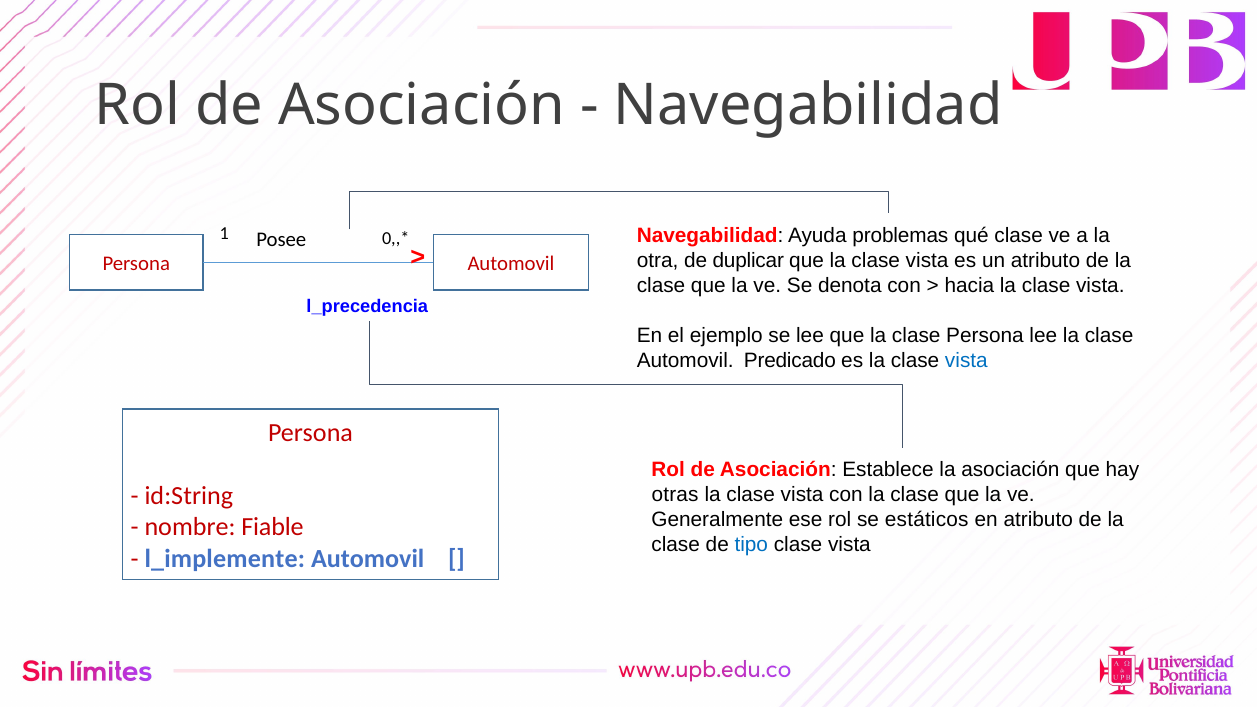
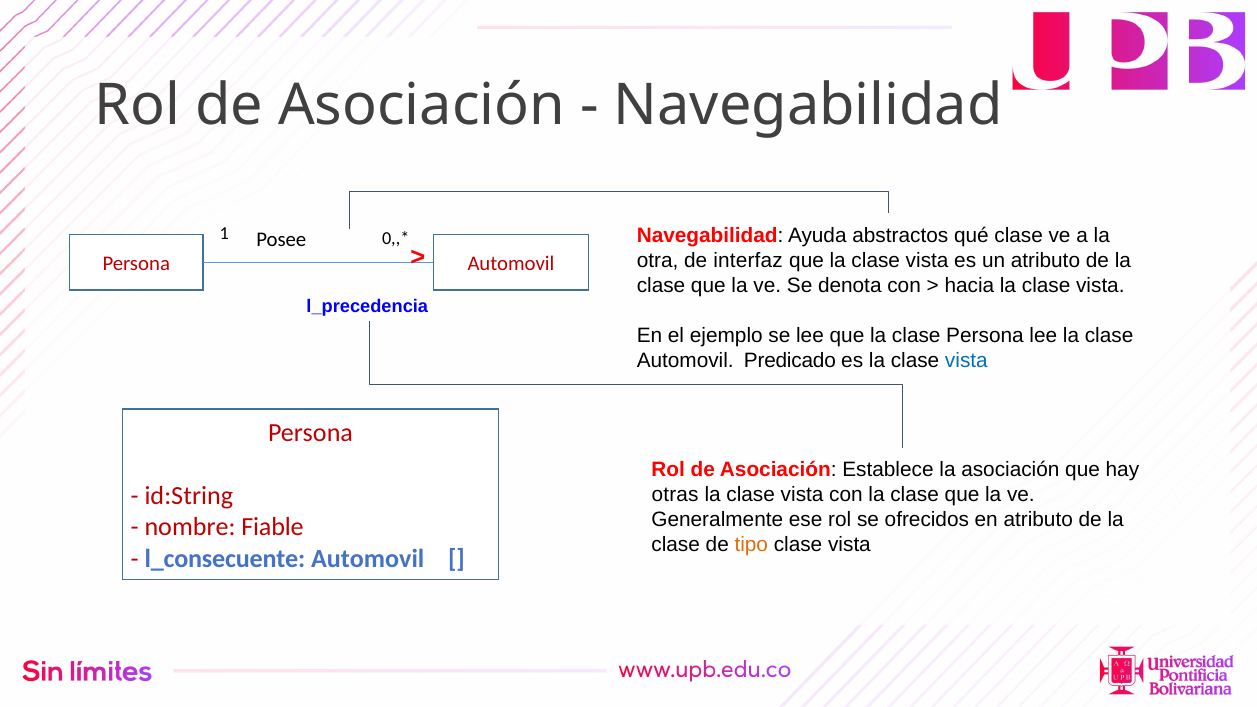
problemas: problemas -> abstractos
duplicar: duplicar -> interfaz
estáticos: estáticos -> ofrecidos
tipo colour: blue -> orange
l_implemente: l_implemente -> l_consecuente
